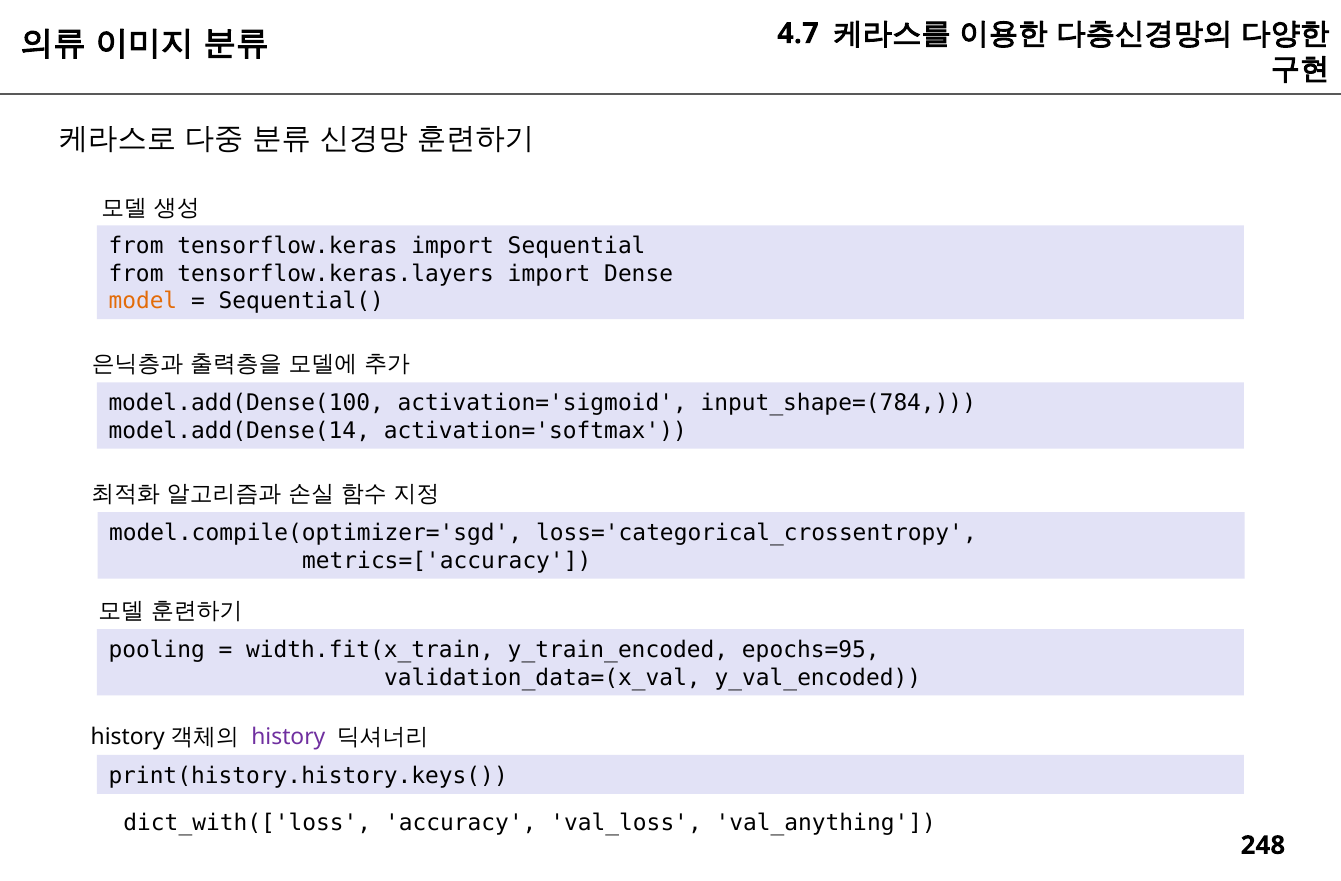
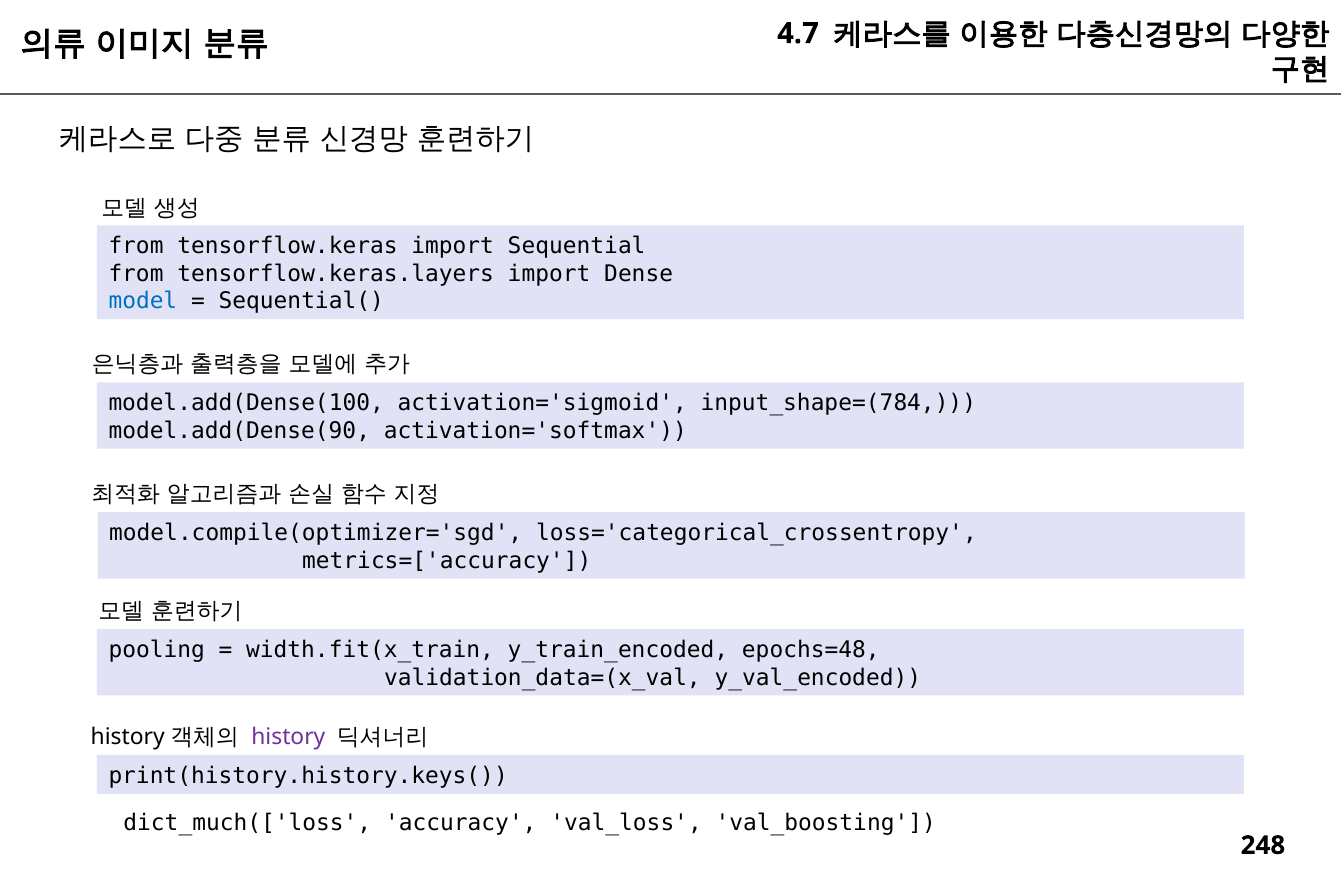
model colour: orange -> blue
model.add(Dense(14: model.add(Dense(14 -> model.add(Dense(90
epochs=95: epochs=95 -> epochs=48
dict_with(['loss: dict_with(['loss -> dict_much(['loss
val_anything: val_anything -> val_boosting
